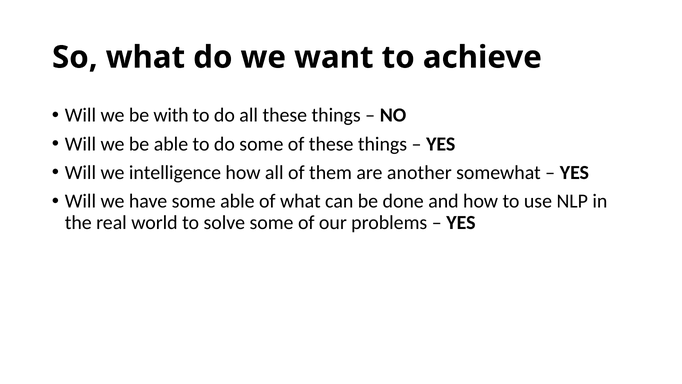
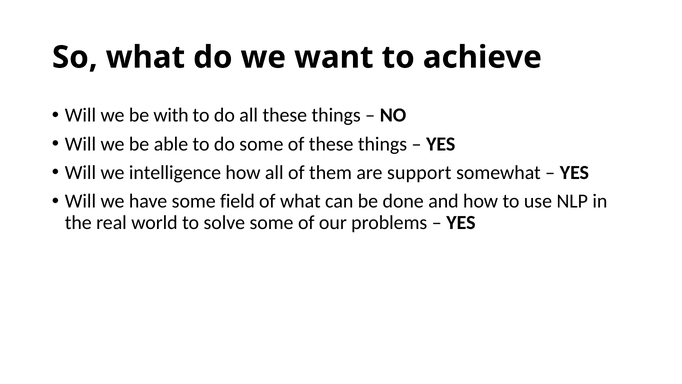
another: another -> support
some able: able -> field
